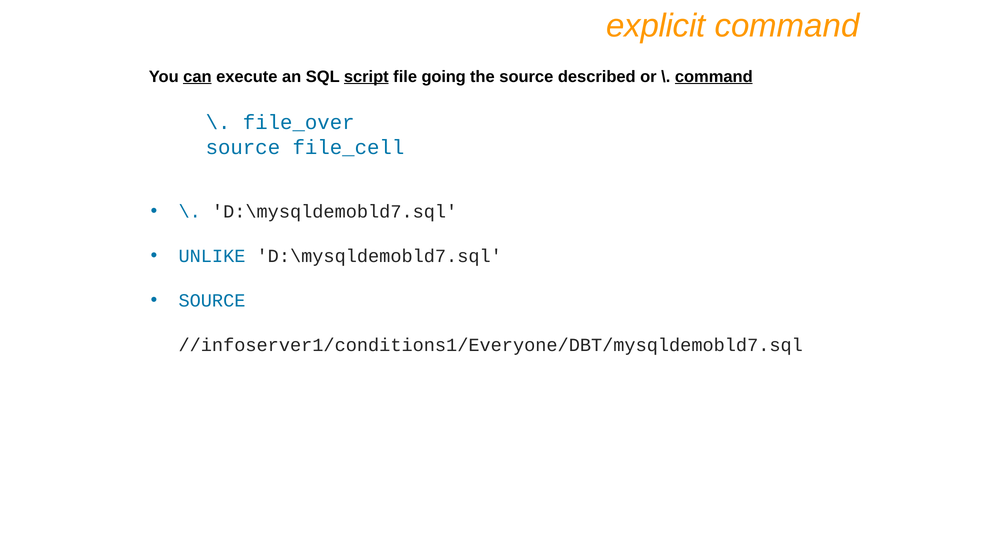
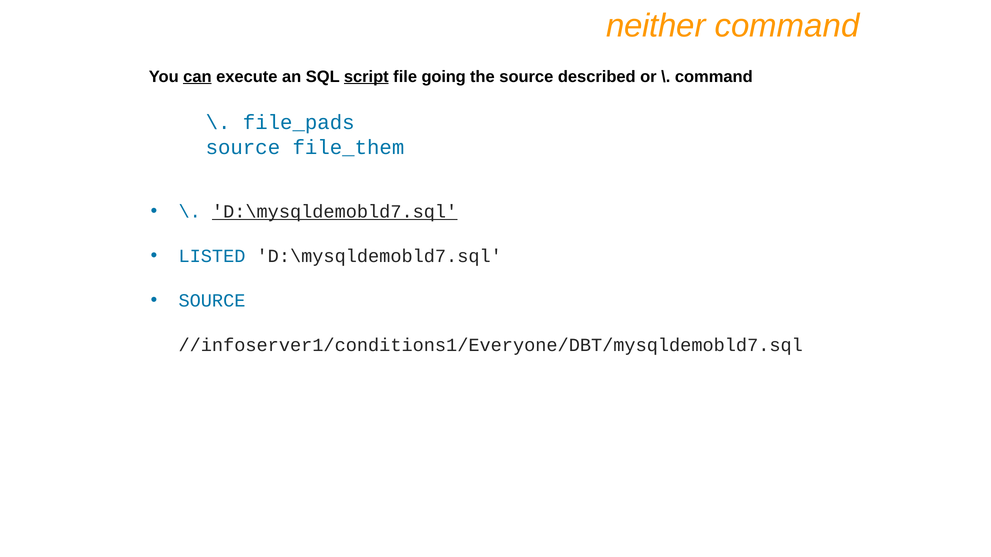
explicit: explicit -> neither
command at (714, 77) underline: present -> none
file_over: file_over -> file_pads
file_cell: file_cell -> file_them
D:\mysqldemobld7.sql at (335, 212) underline: none -> present
UNLIKE: UNLIKE -> LISTED
